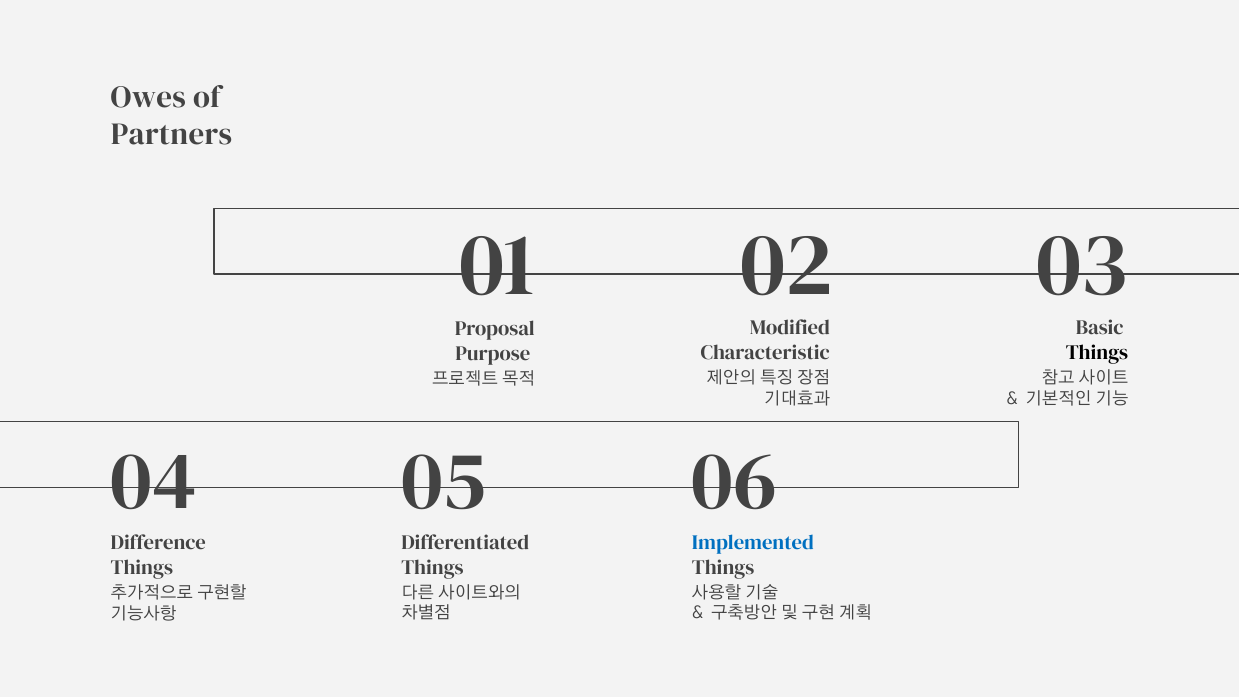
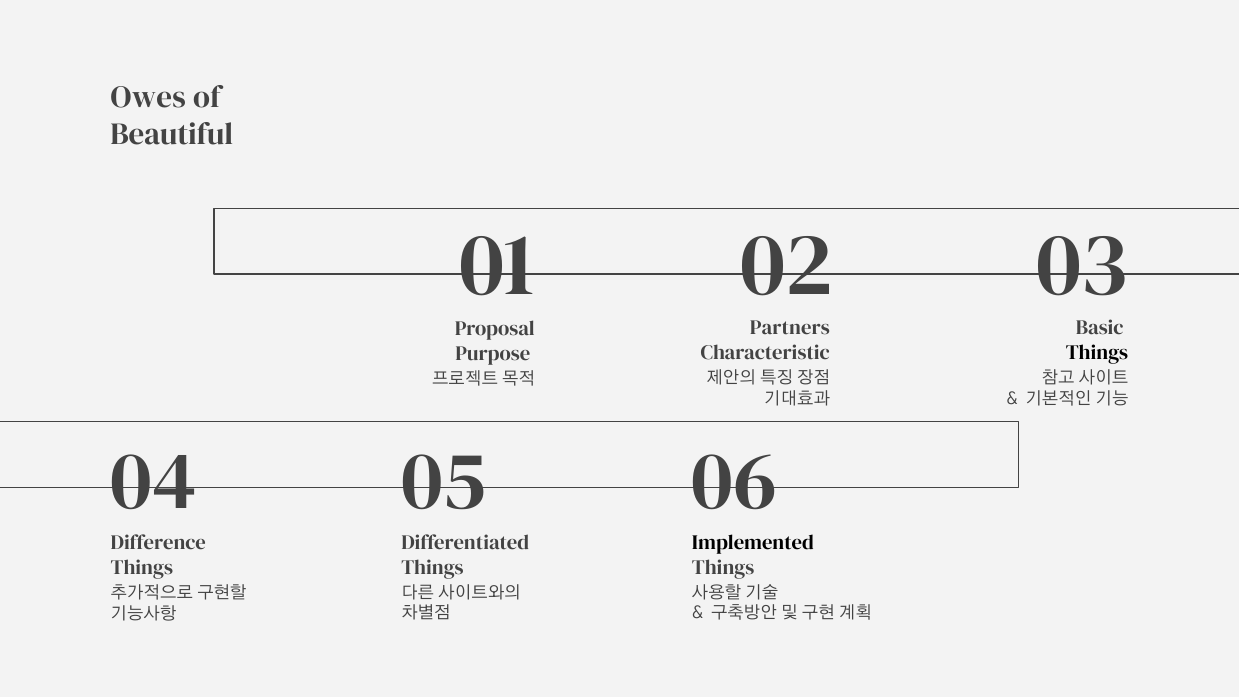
Partners: Partners -> Beautiful
Modified: Modified -> Partners
Implemented colour: blue -> black
